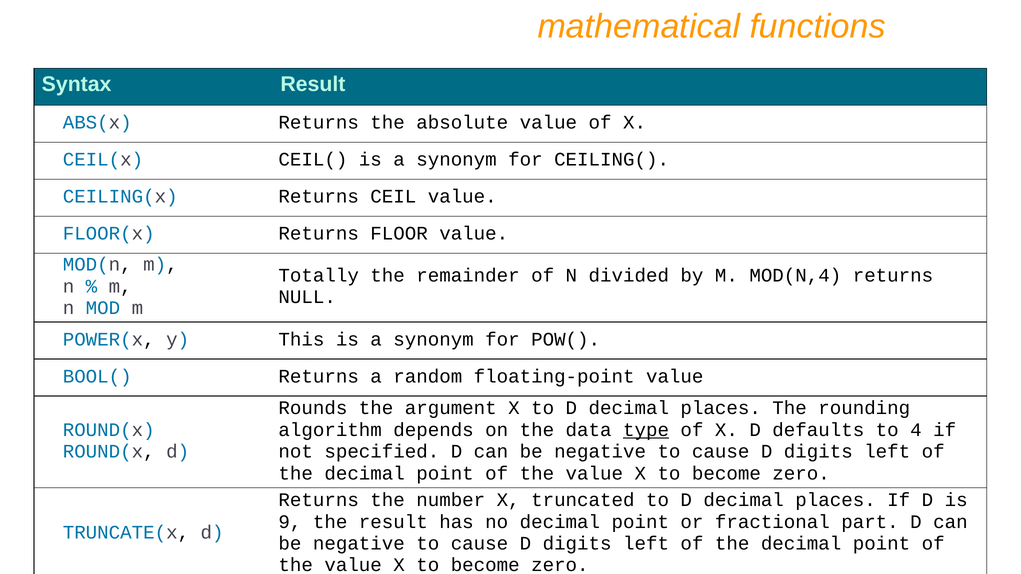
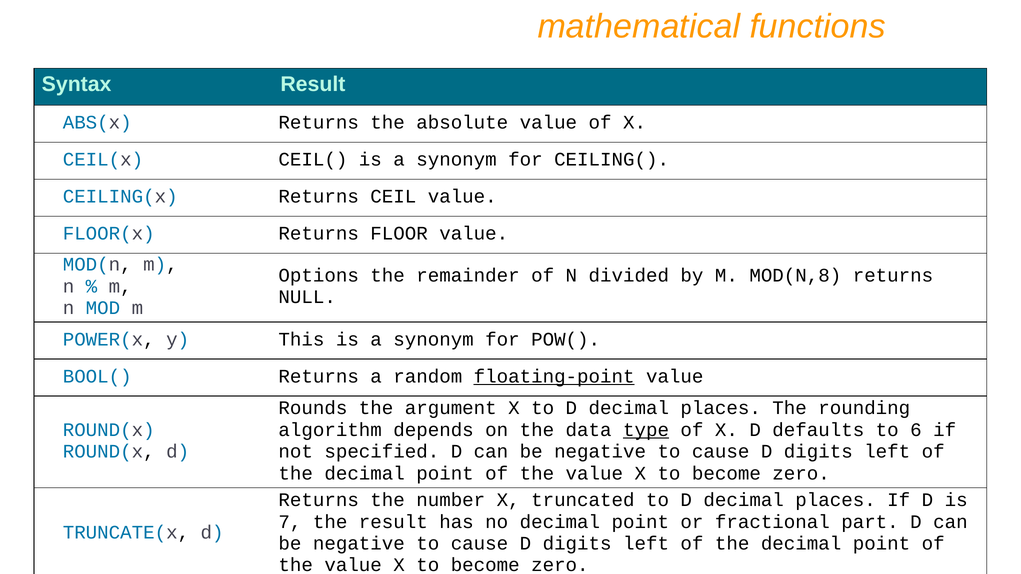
Totally: Totally -> Options
MOD(N,4: MOD(N,4 -> MOD(N,8
floating-point underline: none -> present
4: 4 -> 6
9: 9 -> 7
